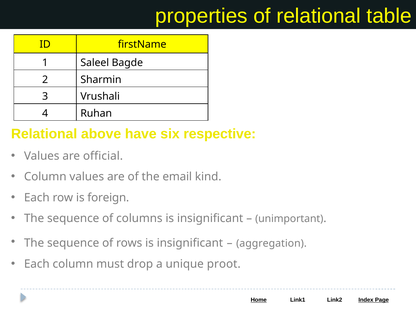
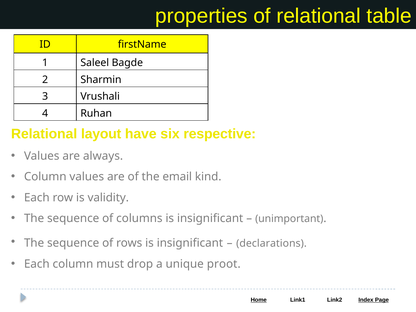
above: above -> layout
official: official -> always
foreign: foreign -> validity
aggregation: aggregation -> declarations
